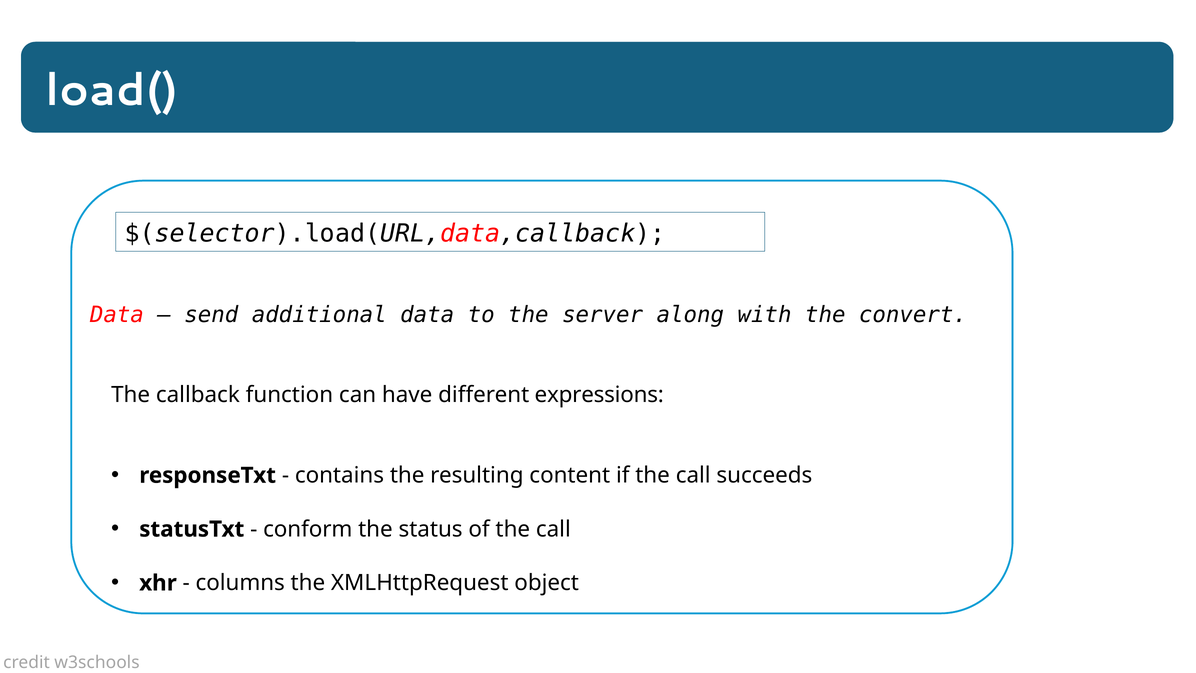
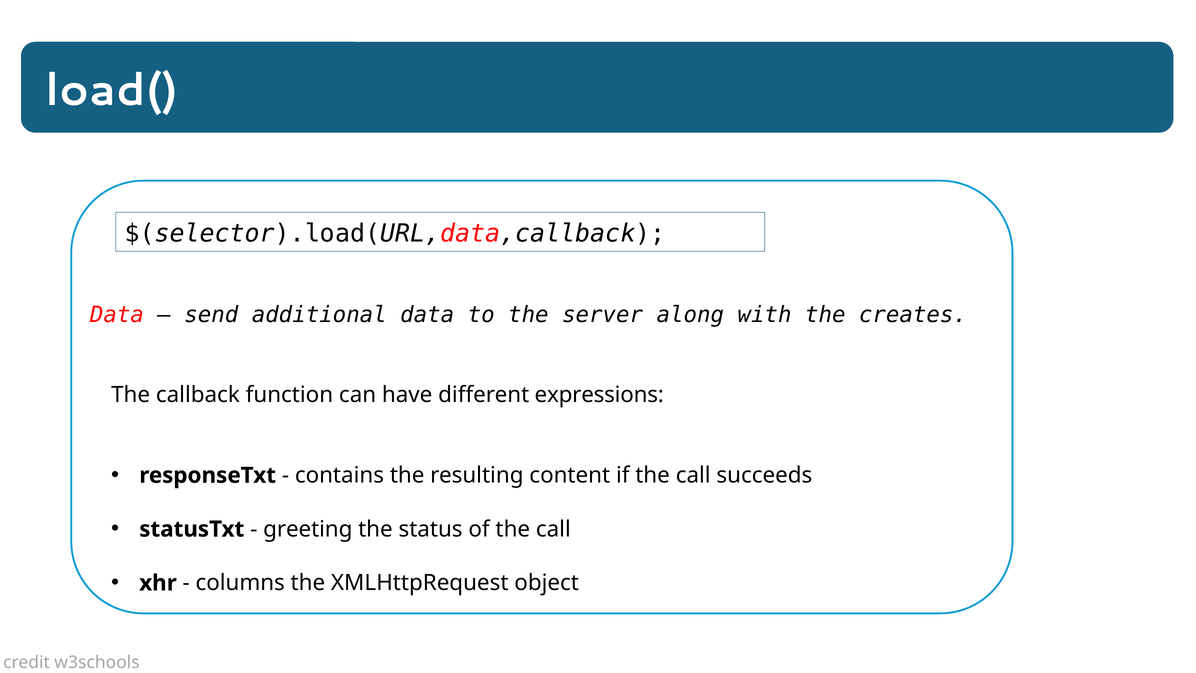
convert: convert -> creates
conform: conform -> greeting
